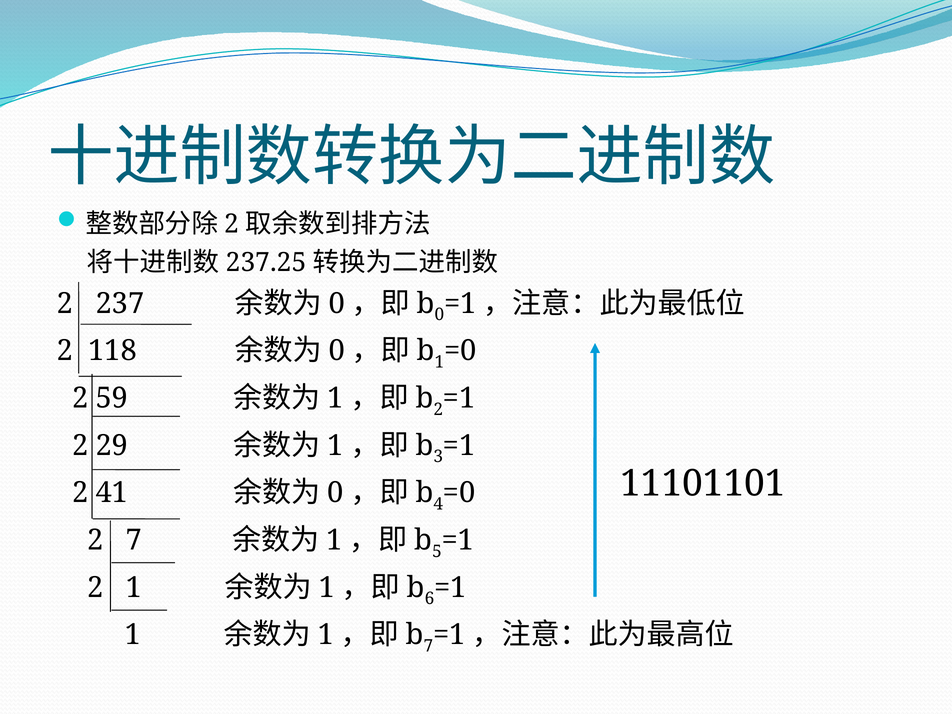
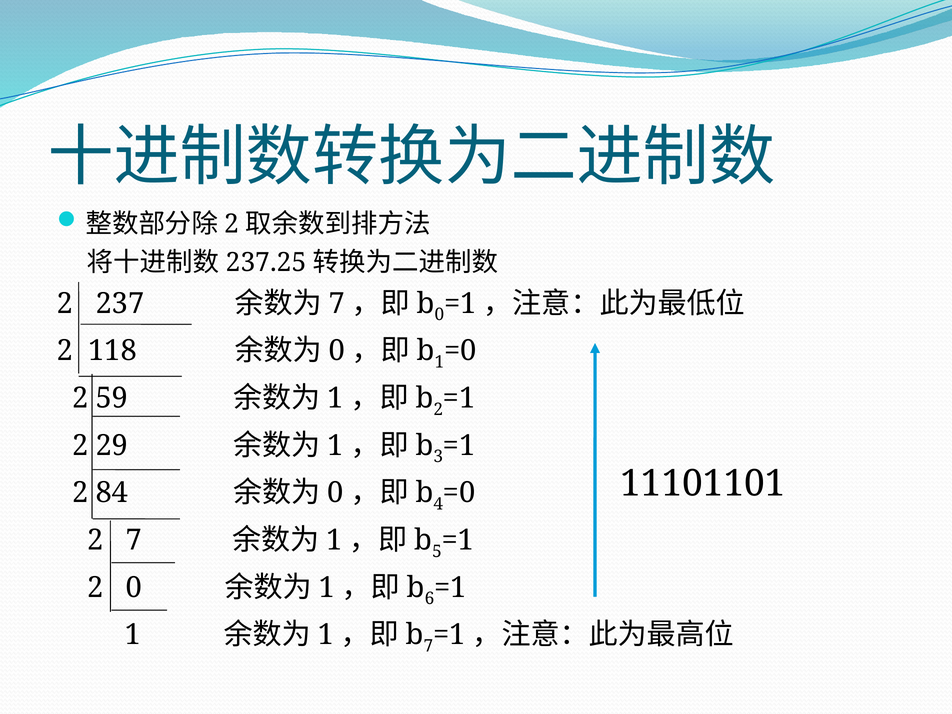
0 at (337, 303): 0 -> 7
41: 41 -> 84
2 1: 1 -> 0
